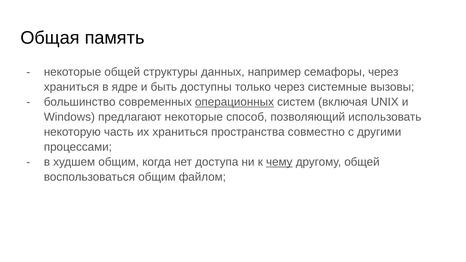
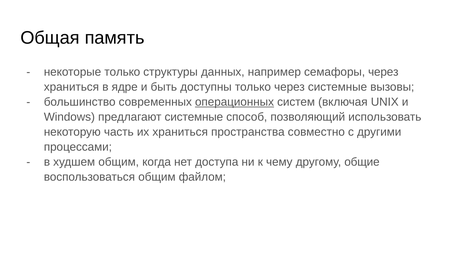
некоторые общей: общей -> только
предлагают некоторые: некоторые -> системные
чему underline: present -> none
другому общей: общей -> общие
